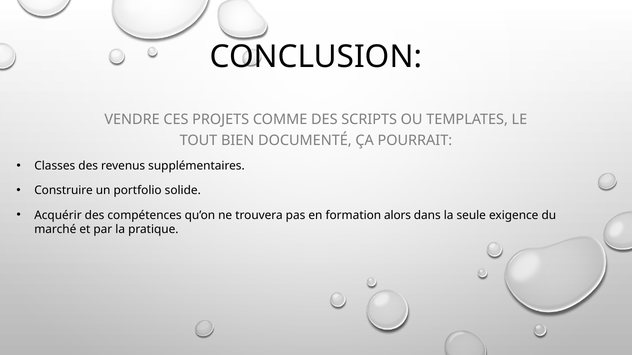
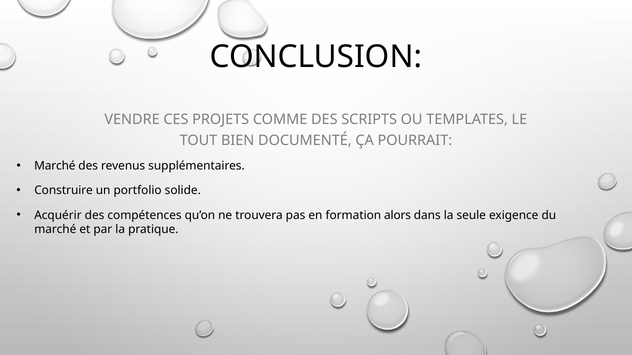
Classes at (55, 166): Classes -> Marché
